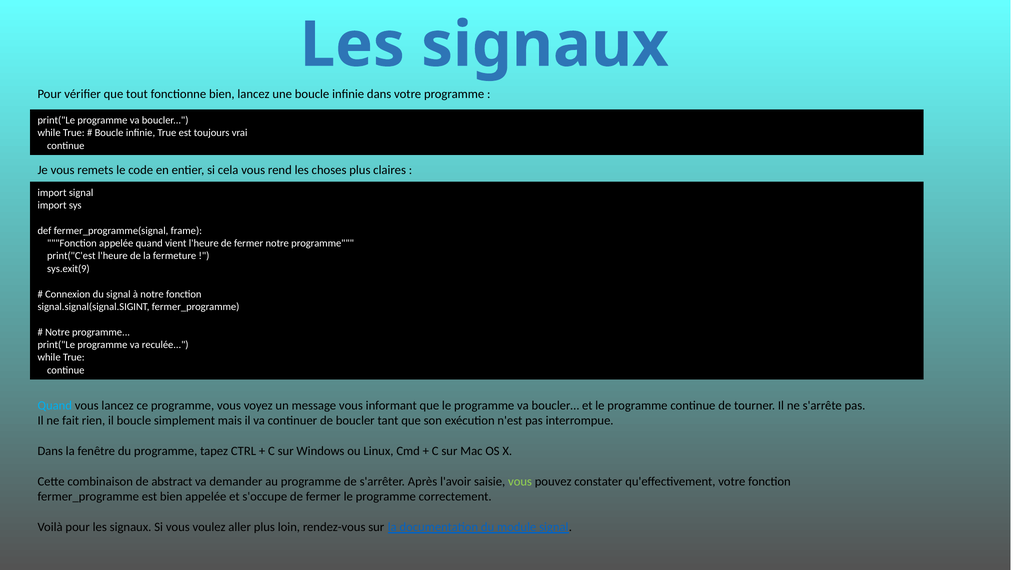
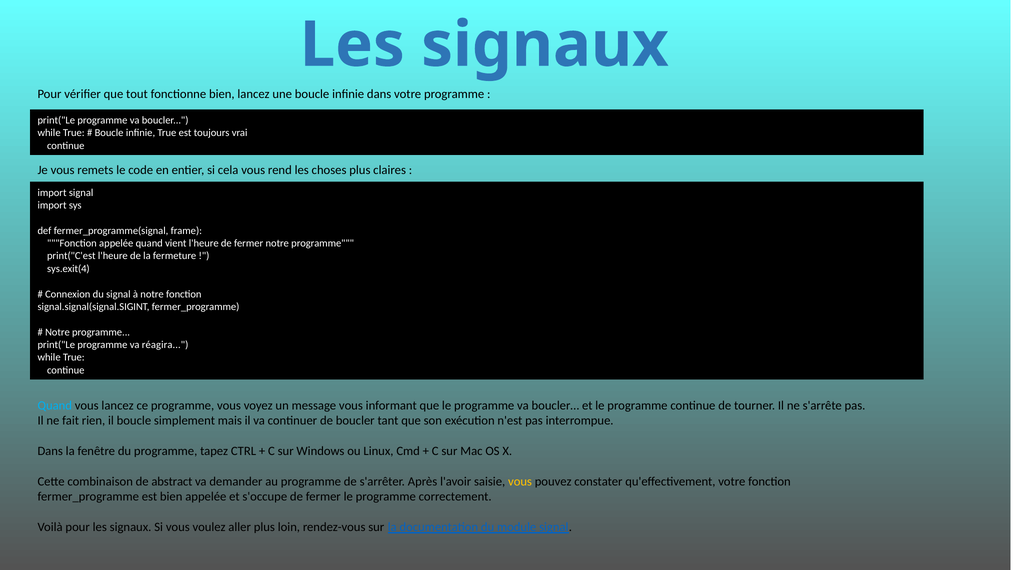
sys.exit(9: sys.exit(9 -> sys.exit(4
reculée: reculée -> réagira
vous at (520, 481) colour: light green -> yellow
